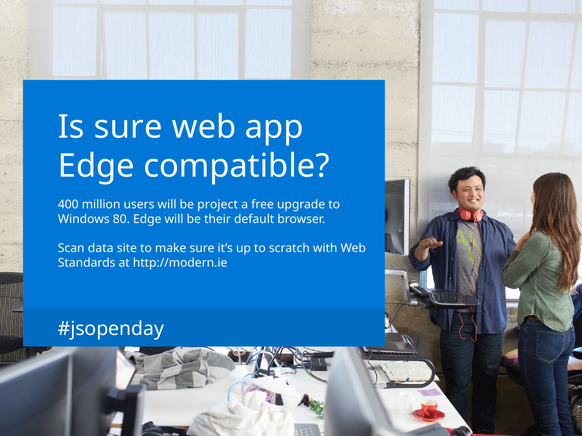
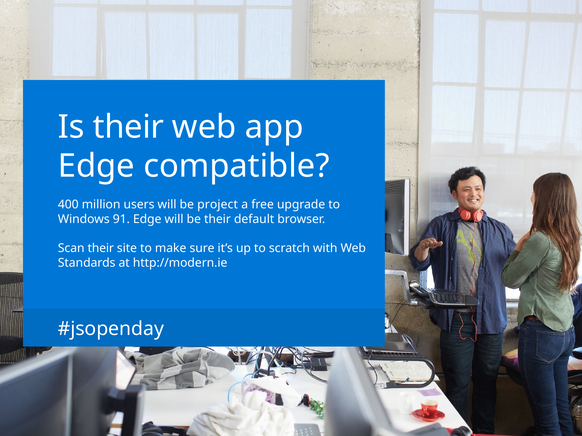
Is sure: sure -> their
80: 80 -> 91
Scan data: data -> their
